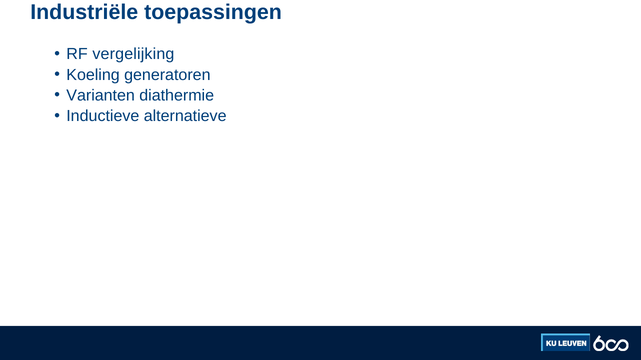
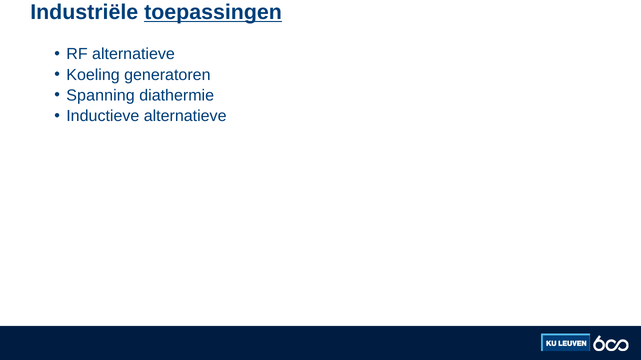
toepassingen underline: none -> present
RF vergelijking: vergelijking -> alternatieve
Varianten: Varianten -> Spanning
